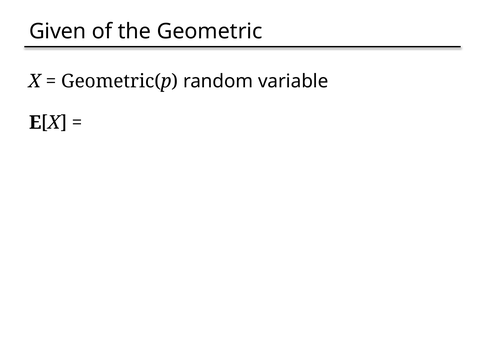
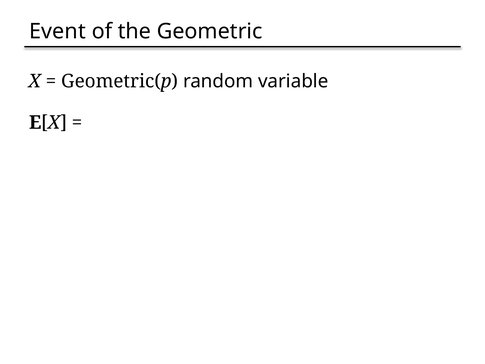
Given: Given -> Event
